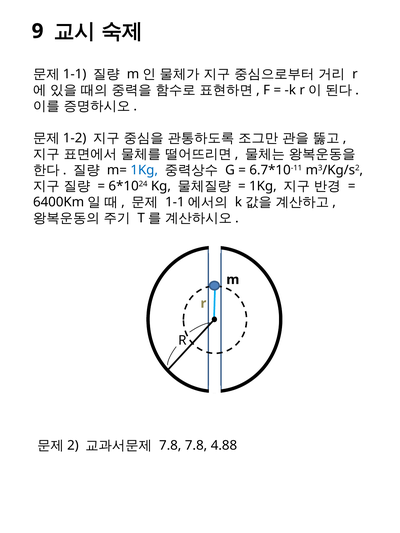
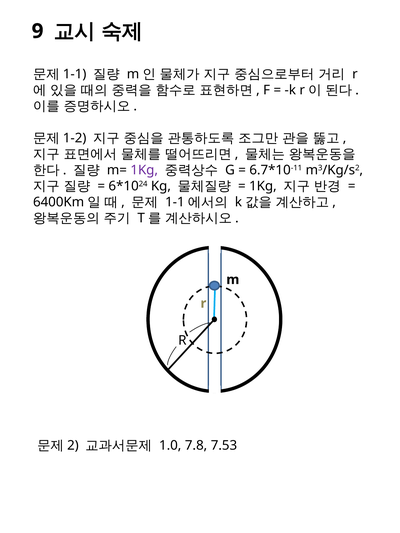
1Kg at (144, 170) colour: blue -> purple
7.8 at (170, 446): 7.8 -> 1.0
4.88: 4.88 -> 7.53
